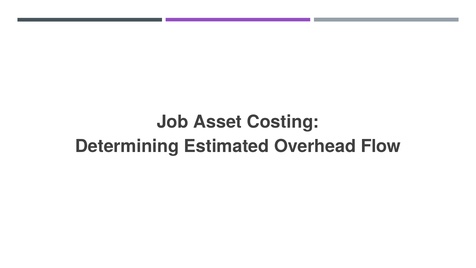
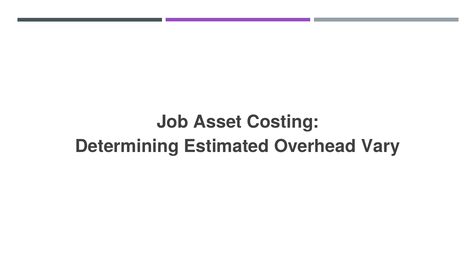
Flow: Flow -> Vary
